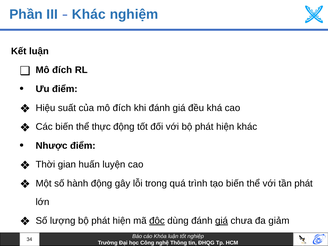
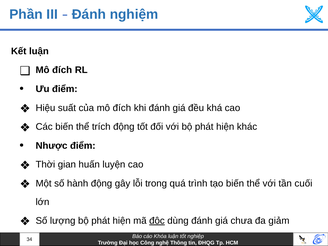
Khác at (89, 14): Khác -> Đánh
thực: thực -> trích
tần phát: phát -> cuối
giá at (222, 221) underline: present -> none
